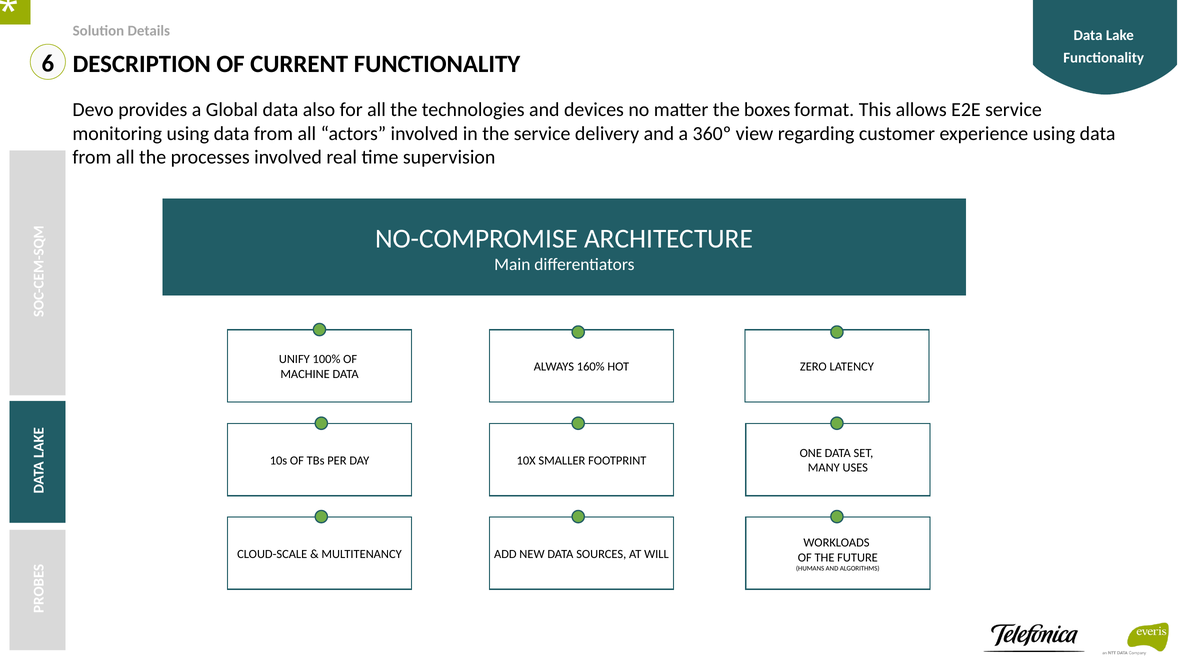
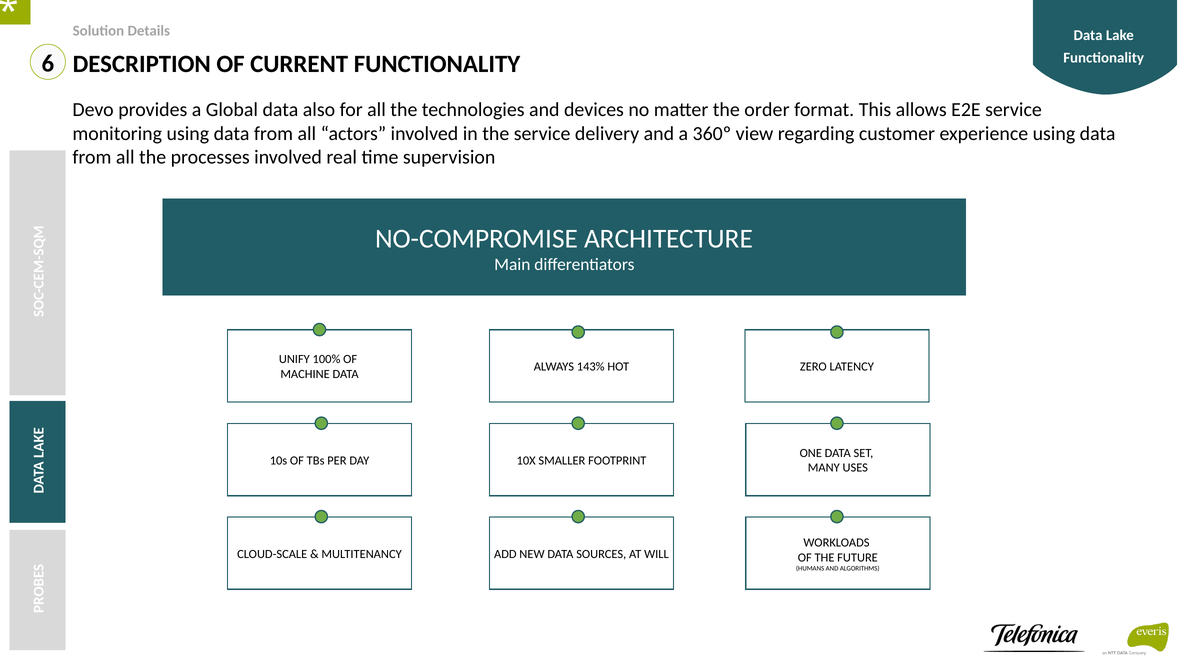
boxes: boxes -> order
160%: 160% -> 143%
